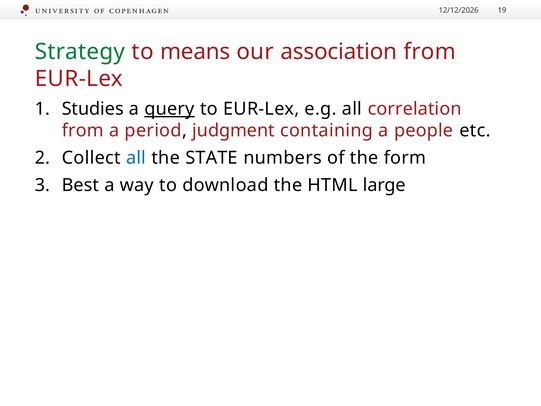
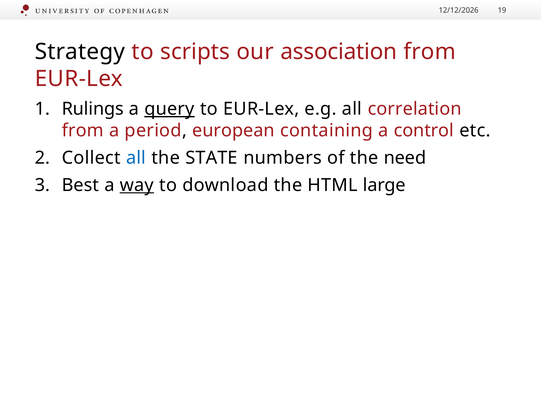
Strategy colour: green -> black
means: means -> scripts
Studies: Studies -> Rulings
judgment: judgment -> european
people: people -> control
form: form -> need
way underline: none -> present
